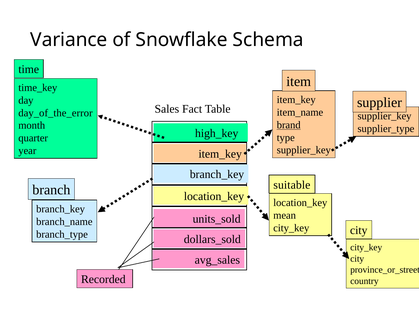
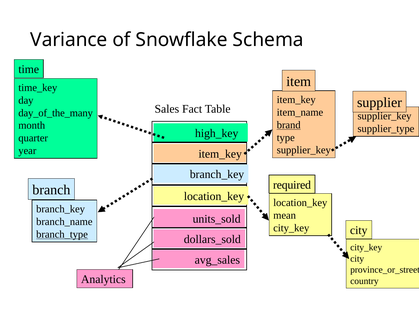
day_of_the_error: day_of_the_error -> day_of_the_many
suitable: suitable -> required
branch_type underline: none -> present
Recorded: Recorded -> Analytics
